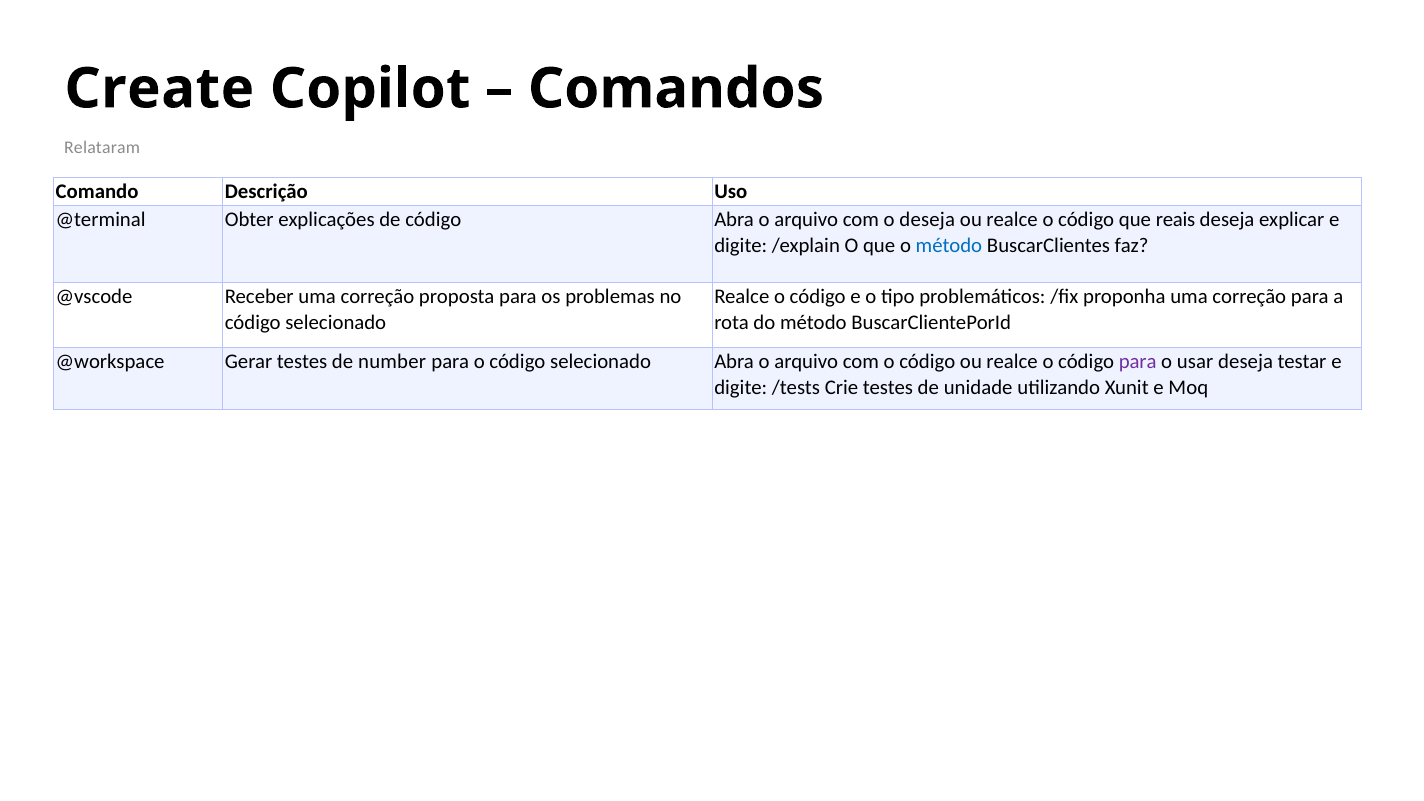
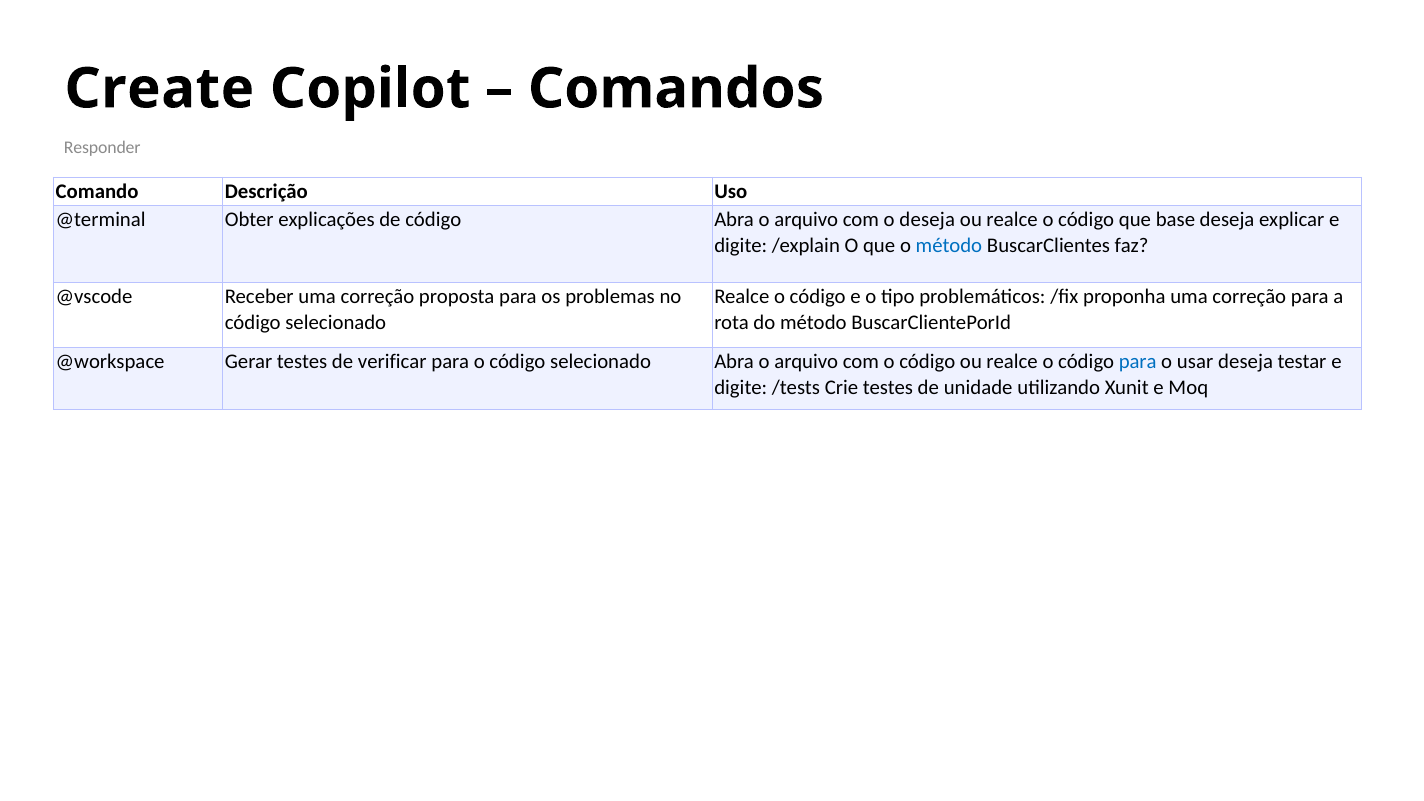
Relataram: Relataram -> Responder
reais: reais -> base
number: number -> verificar
para at (1138, 362) colour: purple -> blue
